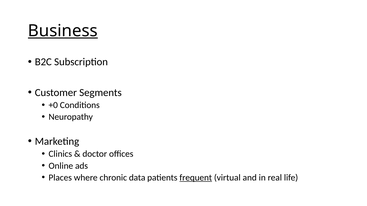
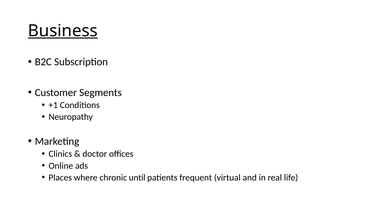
+0: +0 -> +1
data: data -> until
frequent underline: present -> none
